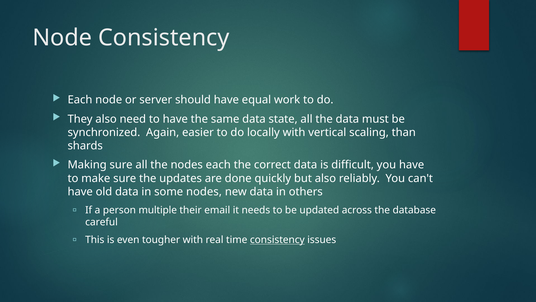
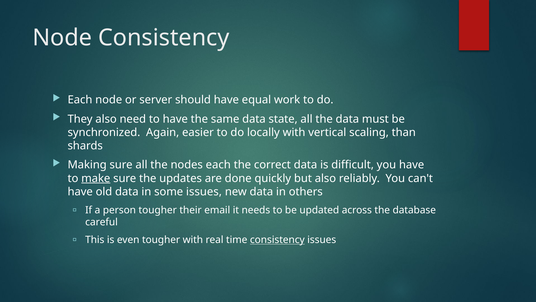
make underline: none -> present
some nodes: nodes -> issues
person multiple: multiple -> tougher
